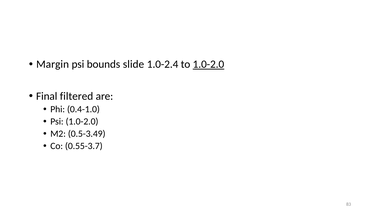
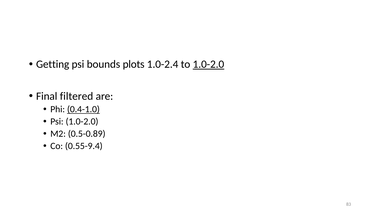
Margin: Margin -> Getting
slide: slide -> plots
0.4-1.0 underline: none -> present
0.5-3.49: 0.5-3.49 -> 0.5-0.89
0.55-3.7: 0.55-3.7 -> 0.55-9.4
